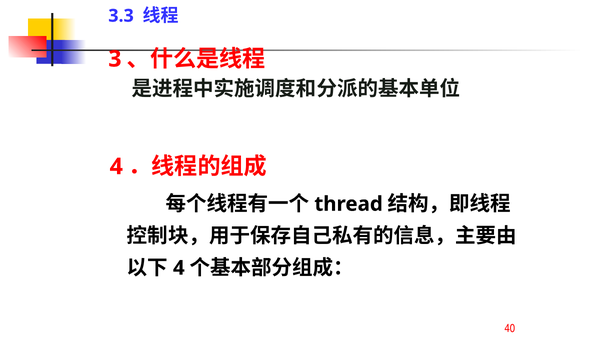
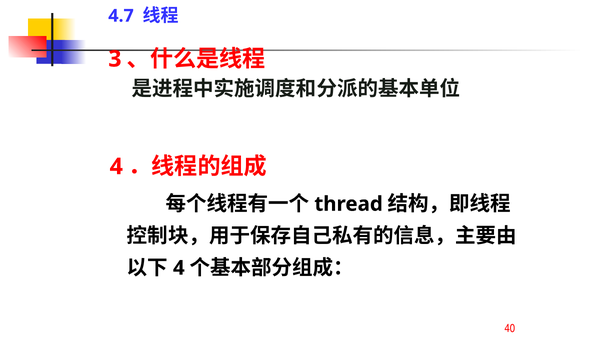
3.3: 3.3 -> 4.7
